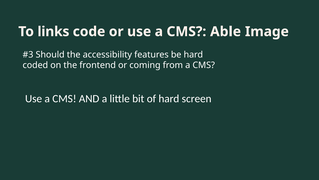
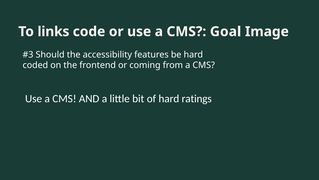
Able: Able -> Goal
screen: screen -> ratings
